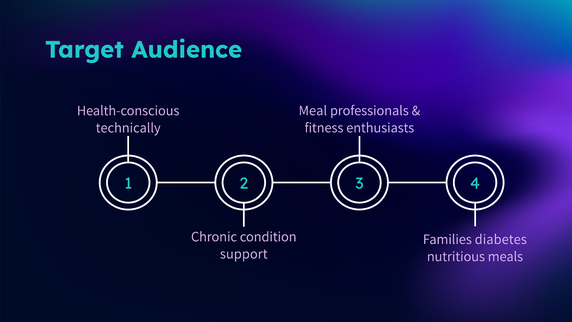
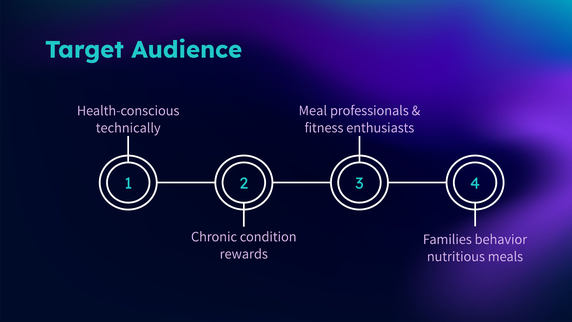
diabetes: diabetes -> behavior
support: support -> rewards
